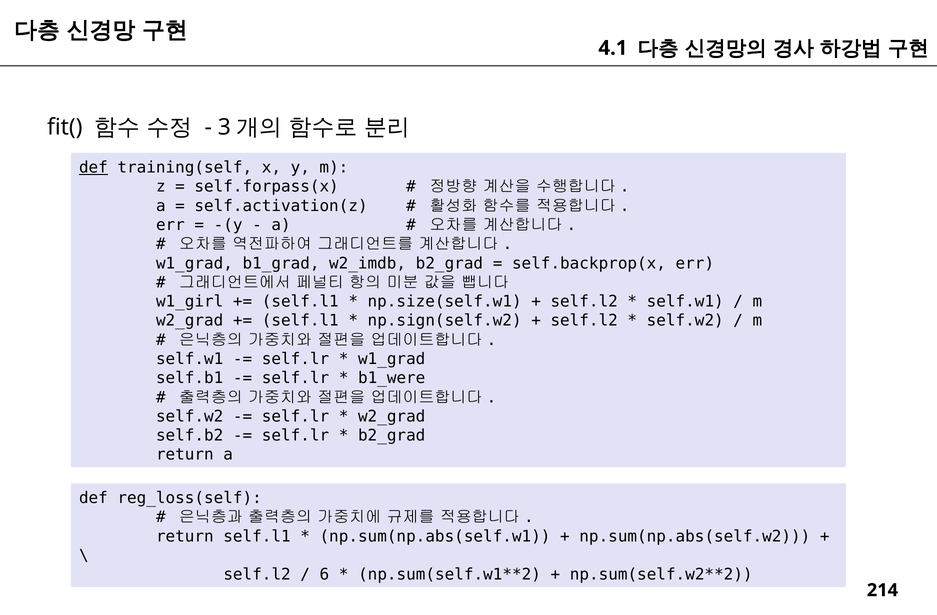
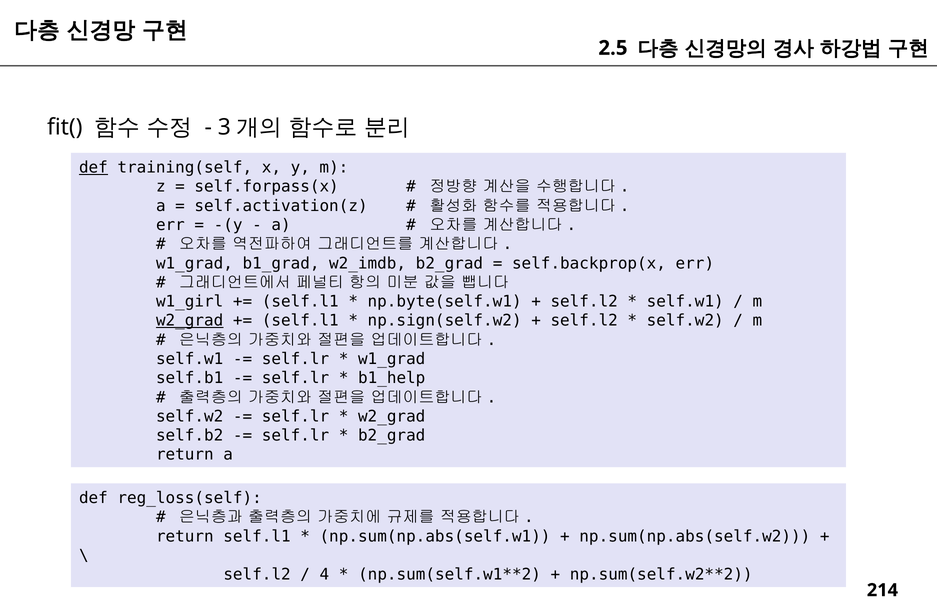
4.1: 4.1 -> 2.5
np.size(self.w1: np.size(self.w1 -> np.byte(self.w1
w2_grad at (190, 321) underline: none -> present
b1_were: b1_were -> b1_help
6: 6 -> 4
